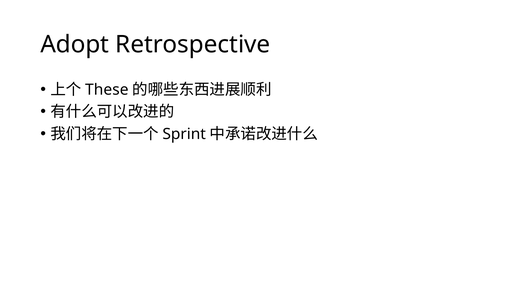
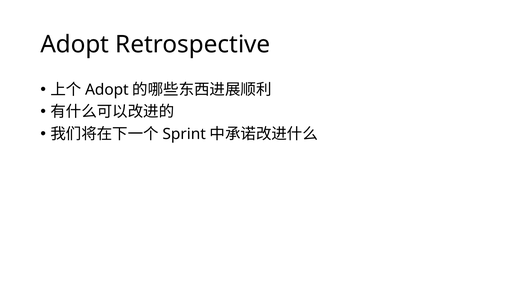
These at (107, 90): These -> Adopt
